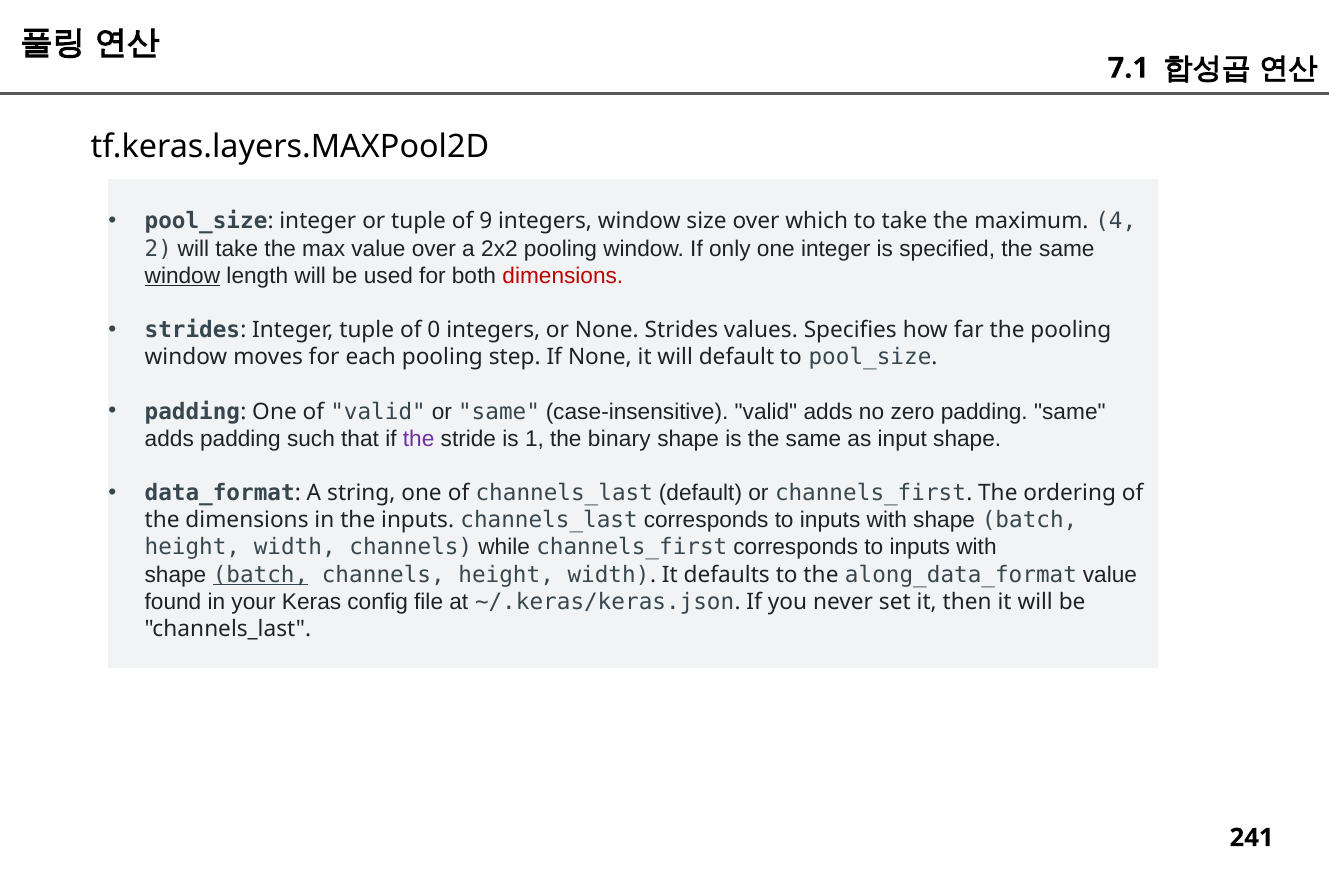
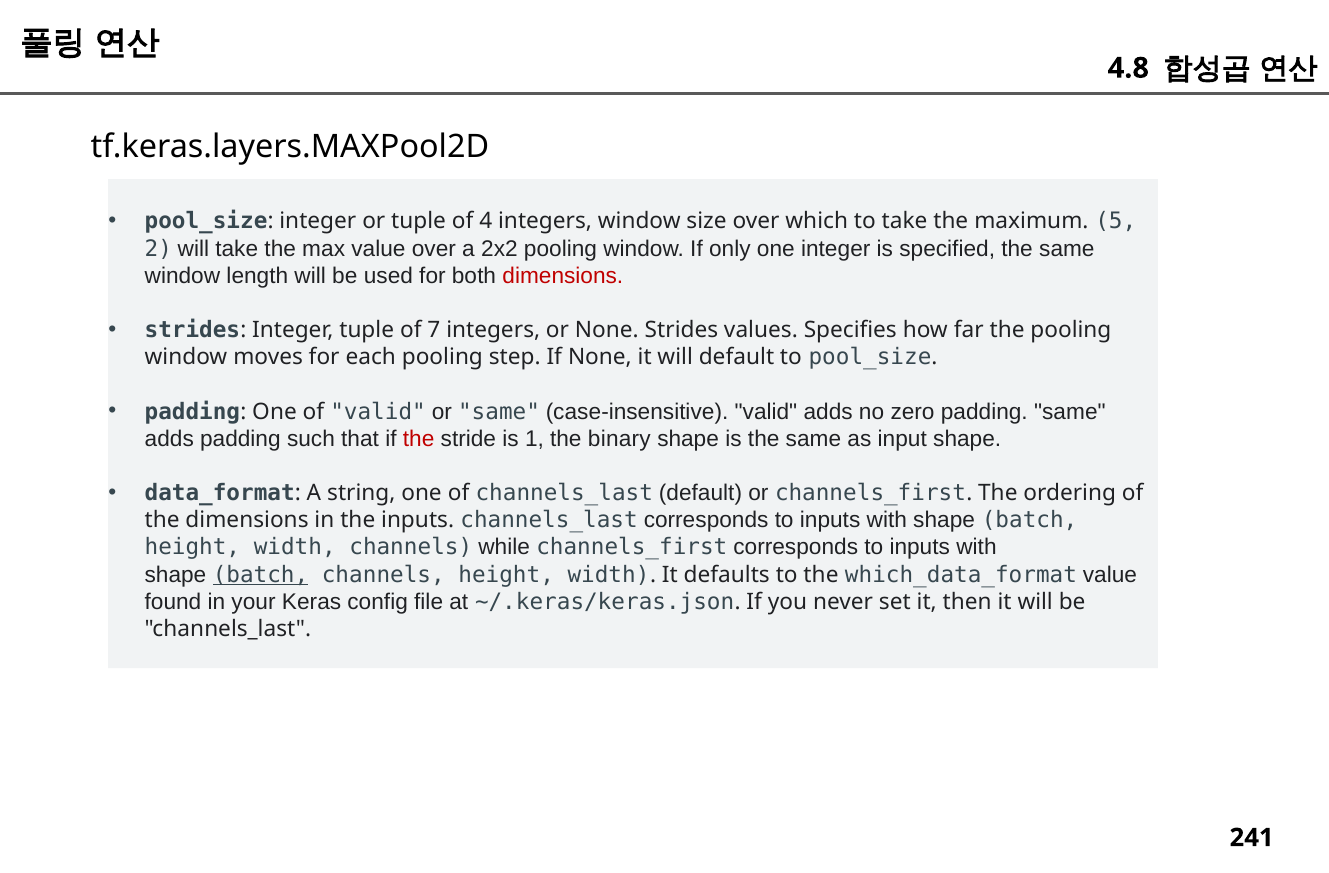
7.1: 7.1 -> 4.8
9: 9 -> 4
4: 4 -> 5
window at (182, 276) underline: present -> none
0: 0 -> 7
the at (419, 439) colour: purple -> red
along_data_format: along_data_format -> which_data_format
